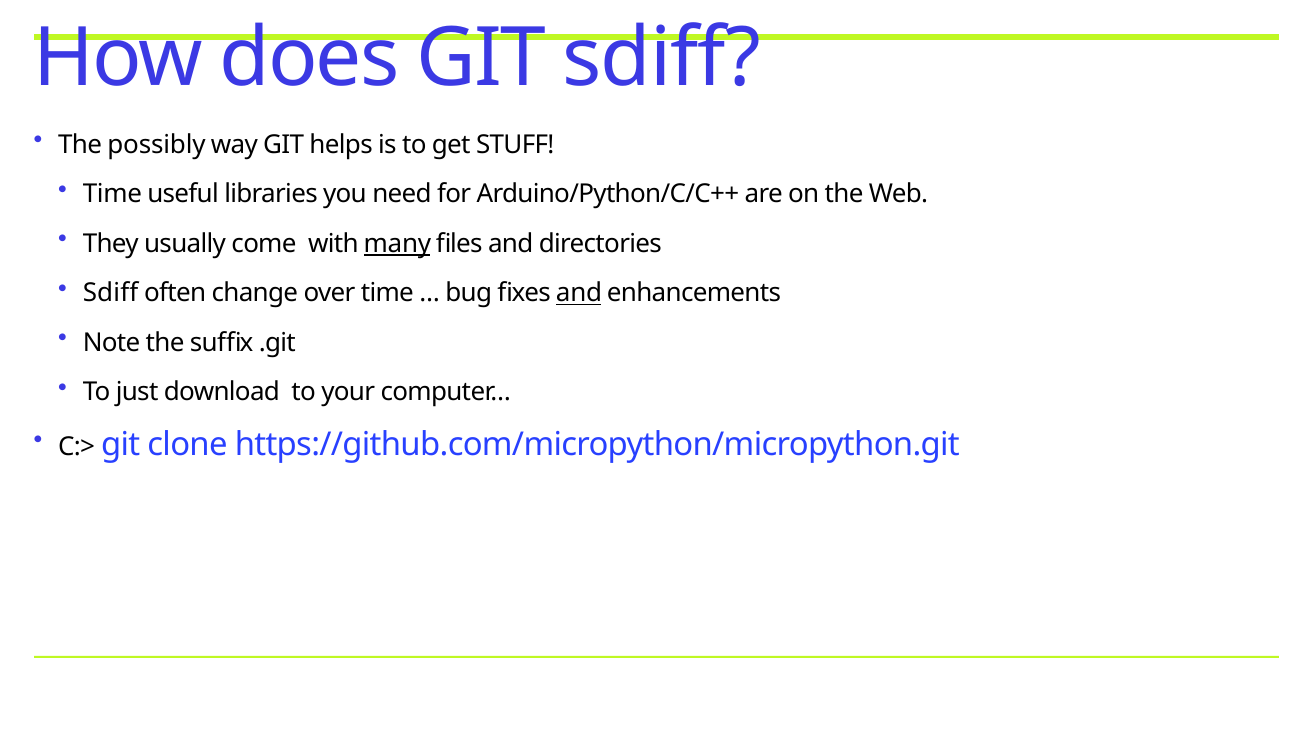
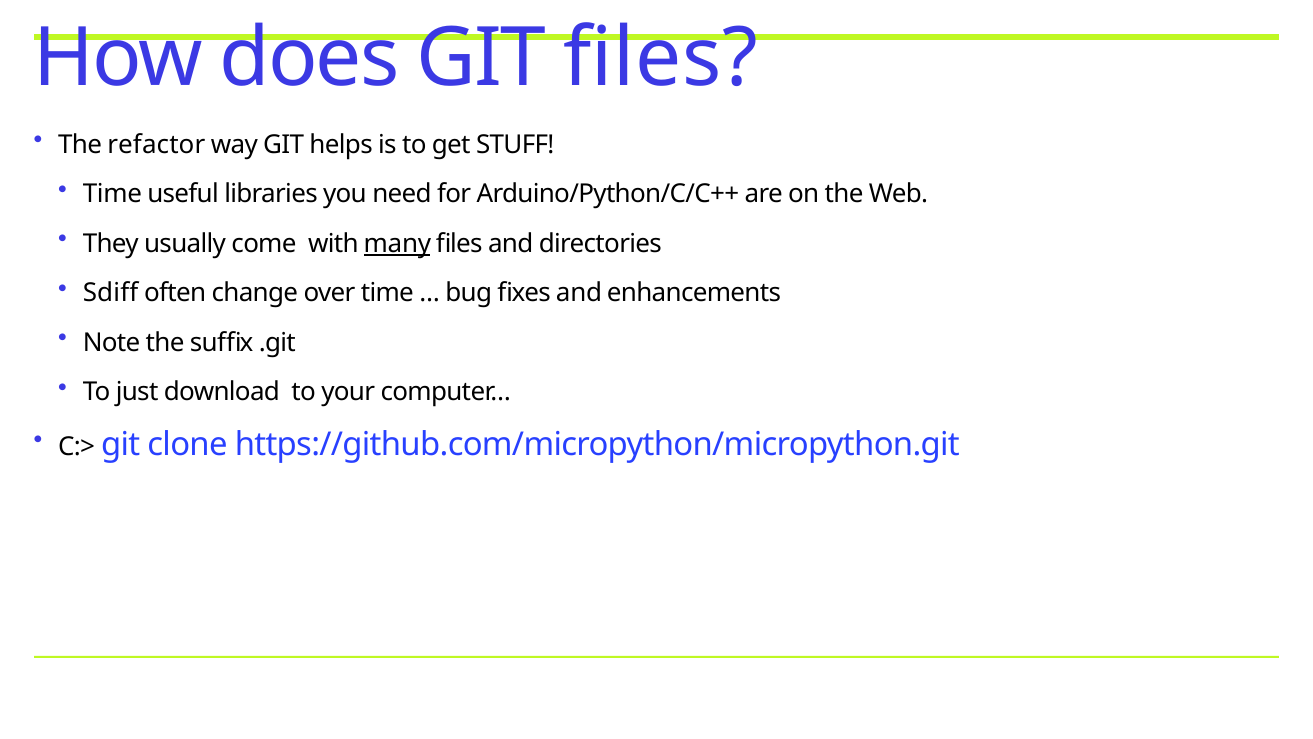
GIT sdiff: sdiff -> files
possibly: possibly -> refactor
and at (579, 293) underline: present -> none
